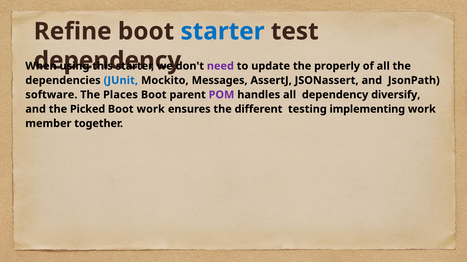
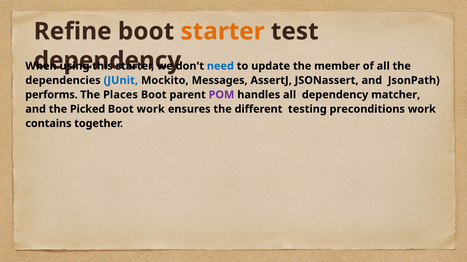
starter at (223, 31) colour: blue -> orange
need colour: purple -> blue
properly: properly -> member
software: software -> performs
diversify: diversify -> matcher
implementing: implementing -> preconditions
member: member -> contains
